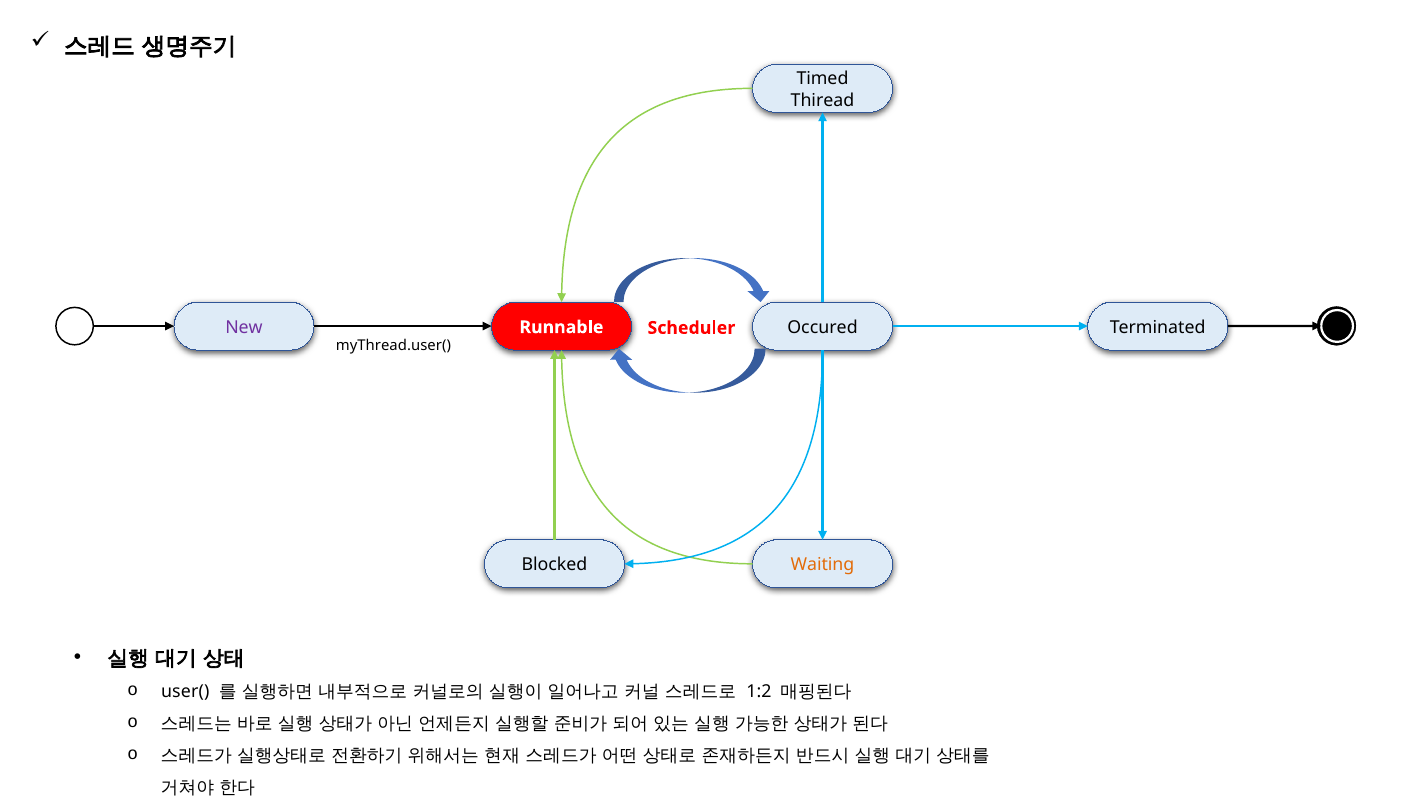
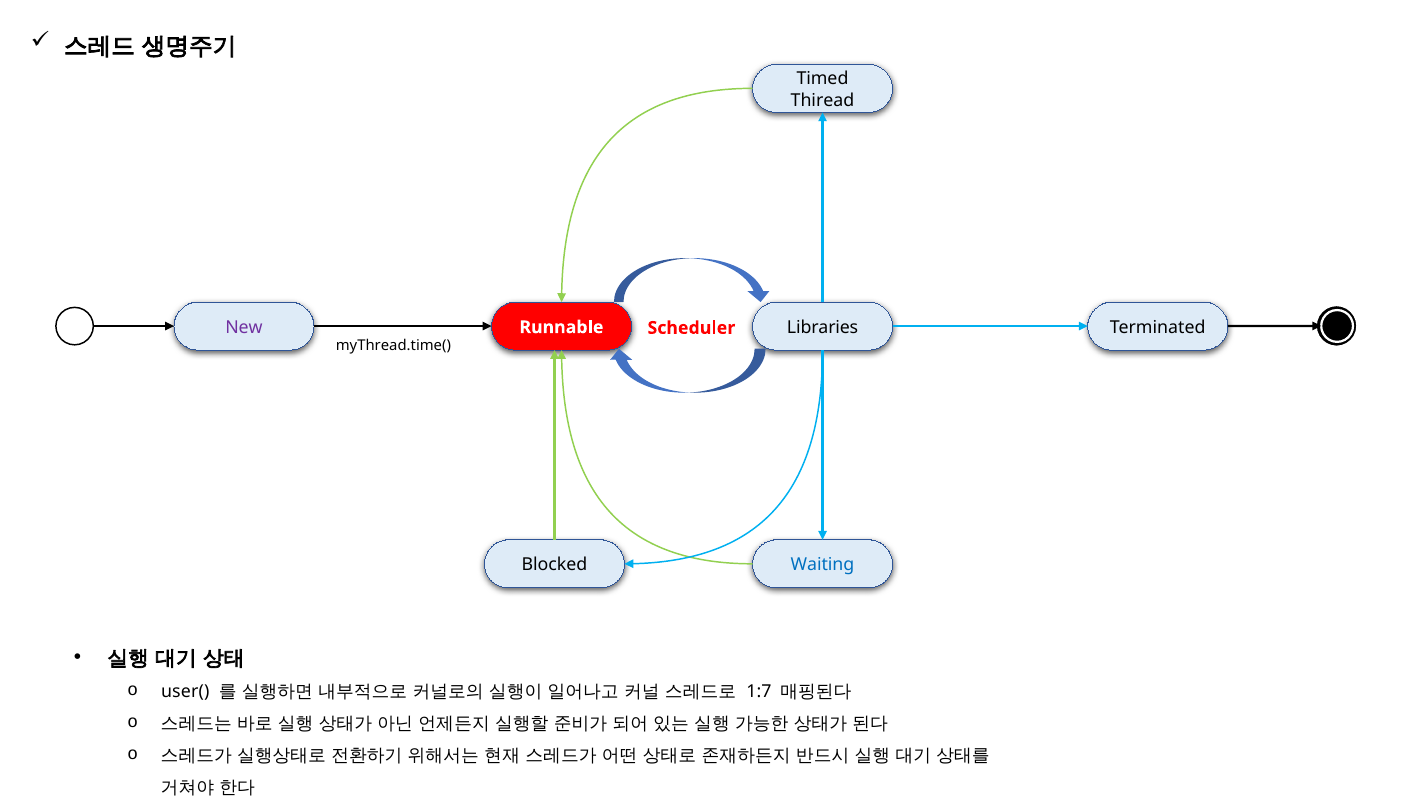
Occured: Occured -> Libraries
myThread.user(: myThread.user( -> myThread.time(
Waiting colour: orange -> blue
1:2: 1:2 -> 1:7
